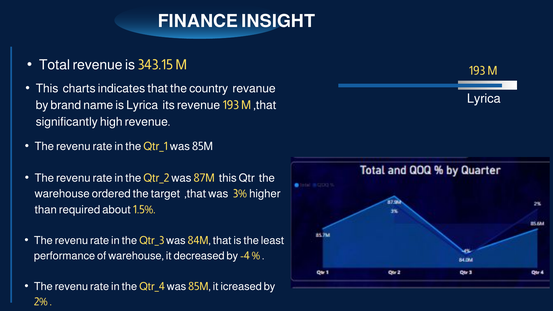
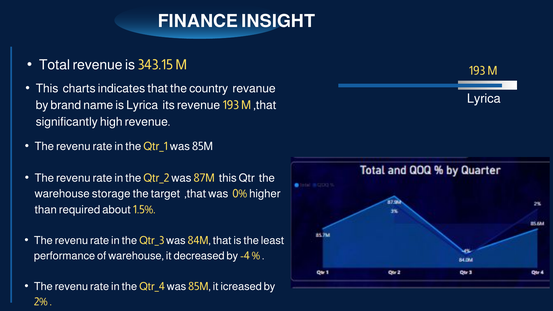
ordered: ordered -> storage
3%: 3% -> 0%
